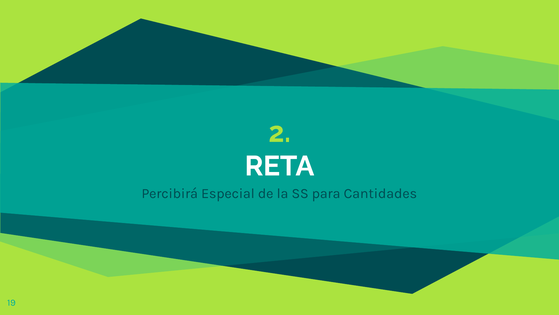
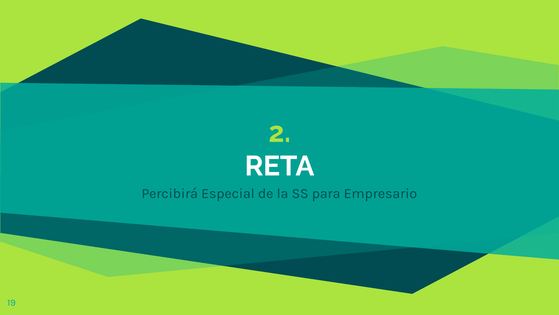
Cantidades: Cantidades -> Empresario
